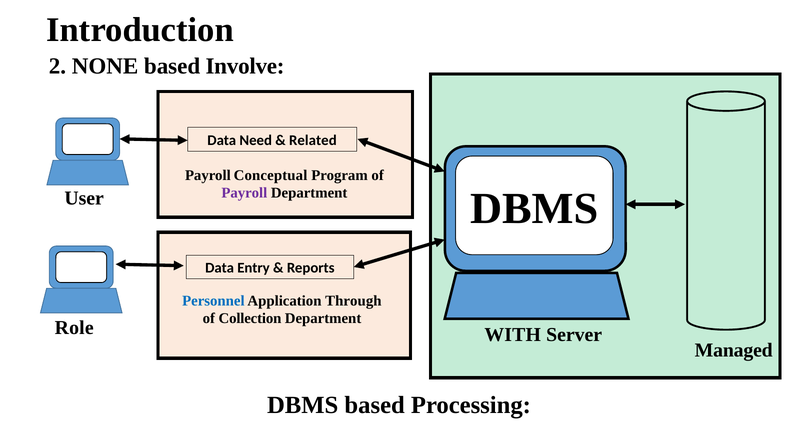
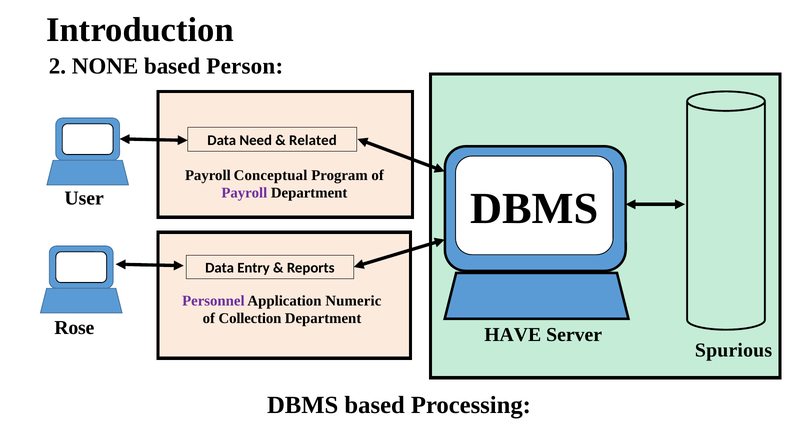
Involve: Involve -> Person
Personnel colour: blue -> purple
Through: Through -> Numeric
Role: Role -> Rose
WITH: WITH -> HAVE
Managed: Managed -> Spurious
